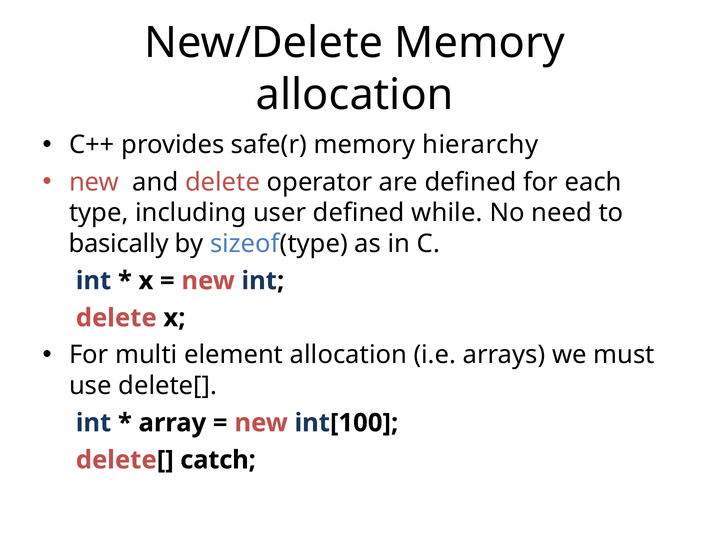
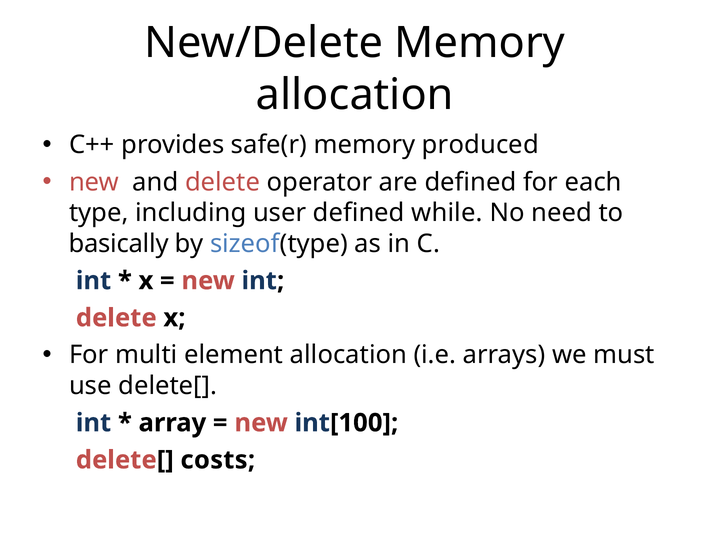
hierarchy: hierarchy -> produced
catch: catch -> costs
